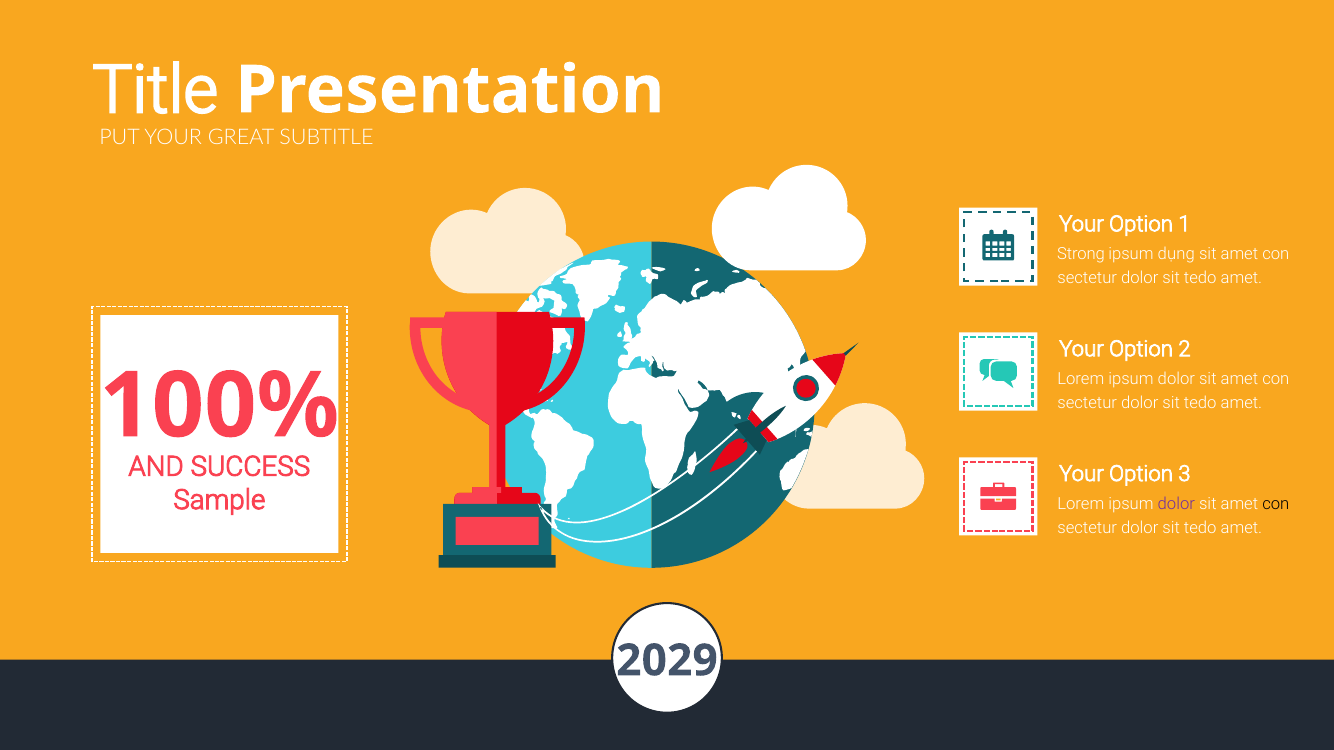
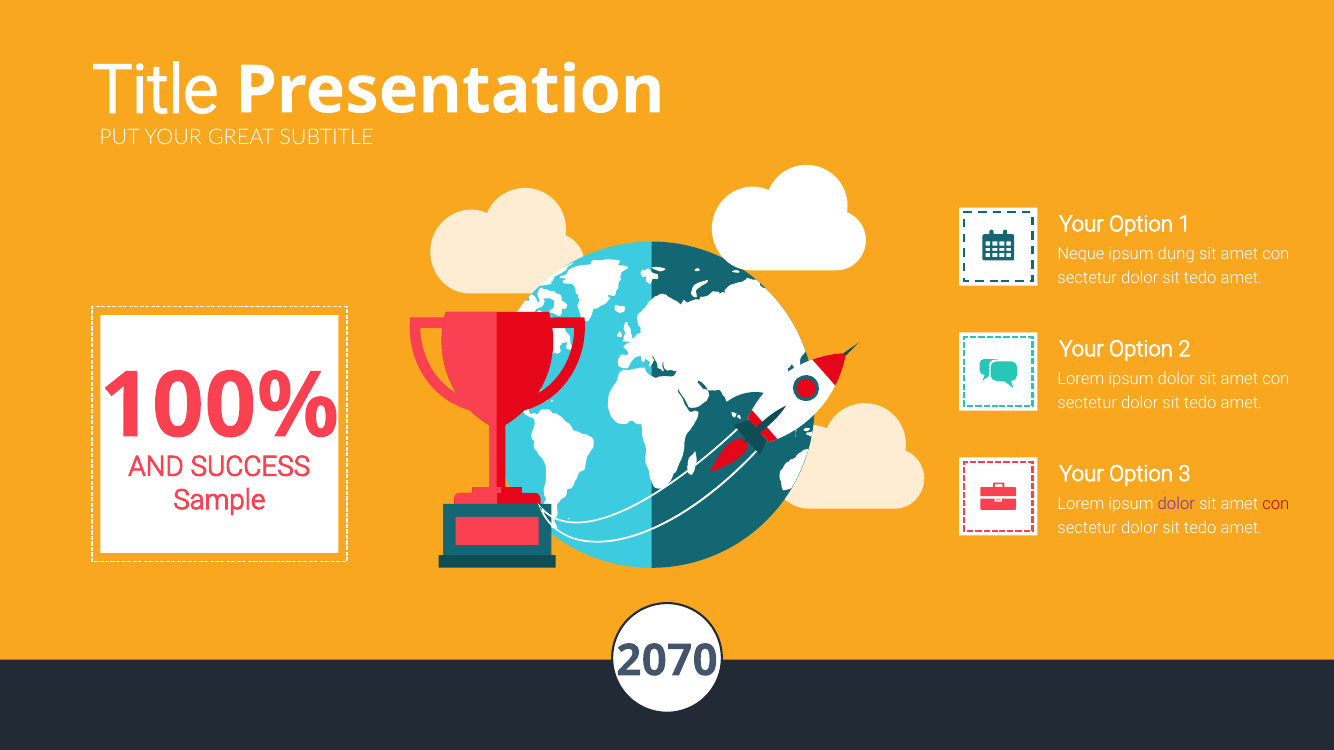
Strong: Strong -> Neque
con at (1276, 504) colour: black -> red
2029: 2029 -> 2070
